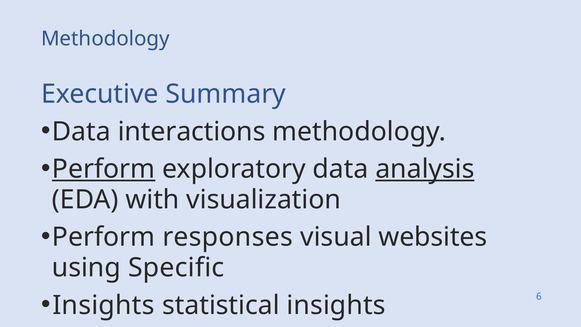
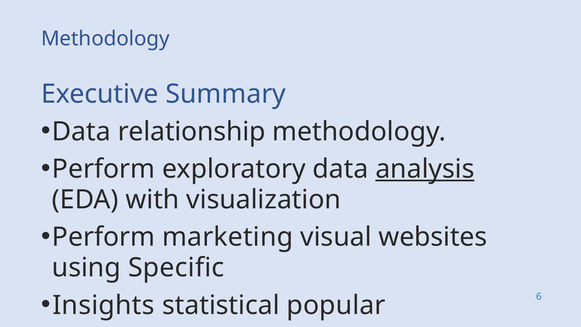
interactions: interactions -> relationship
Perform at (104, 169) underline: present -> none
responses: responses -> marketing
statistical insights: insights -> popular
